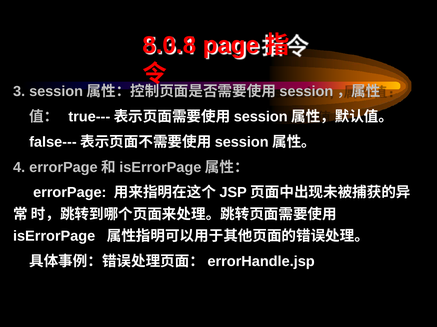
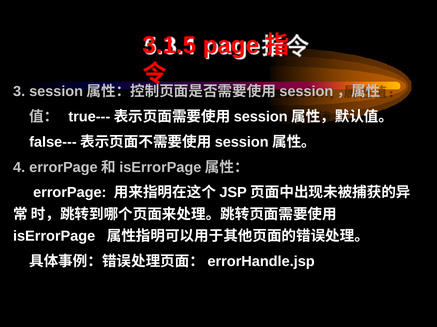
8.0.8: 8.0.8 -> 3.1.5
